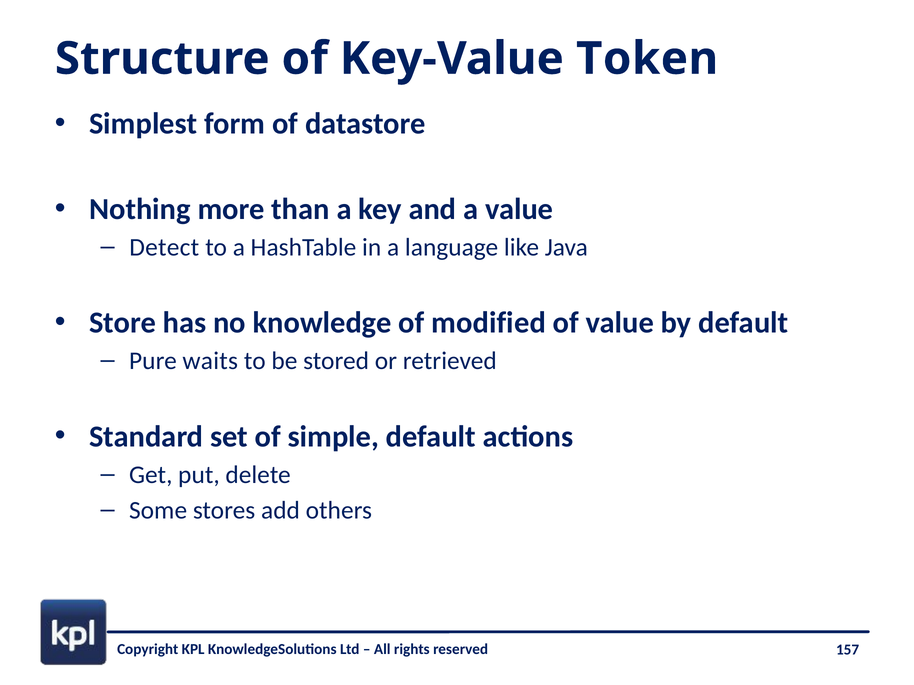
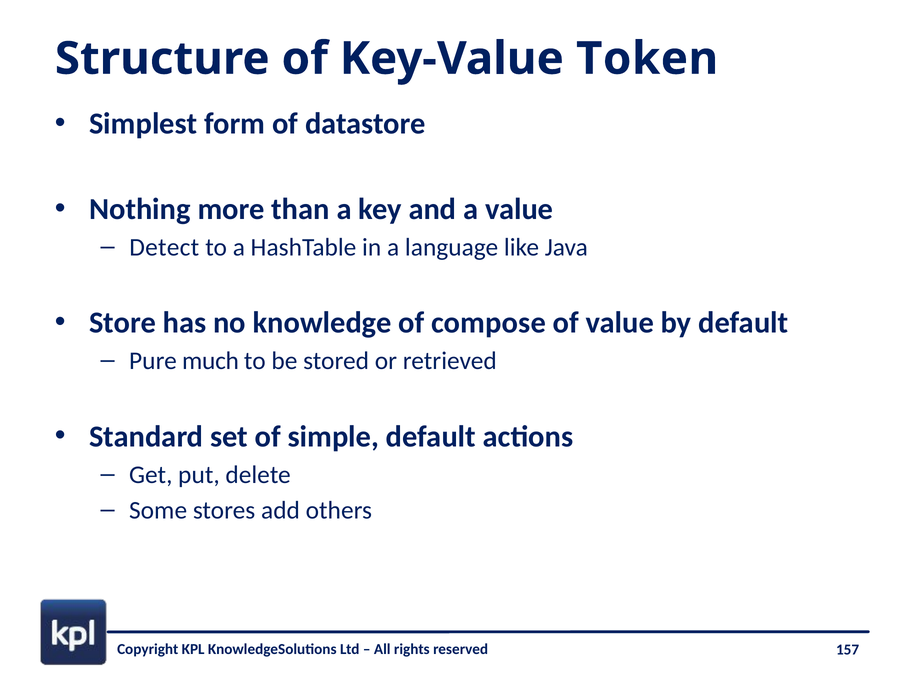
modified: modified -> compose
waits: waits -> much
